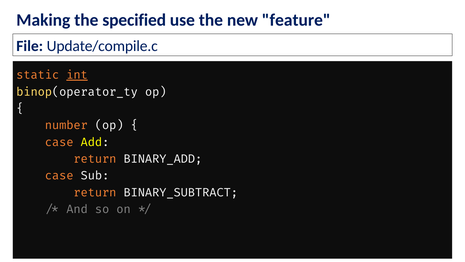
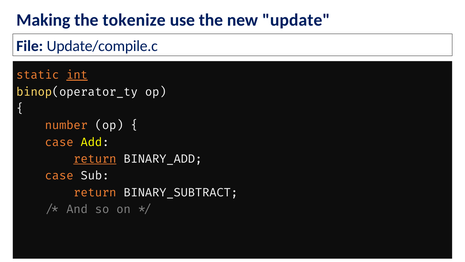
specified: specified -> tokenize
feature: feature -> update
return at (95, 159) underline: none -> present
